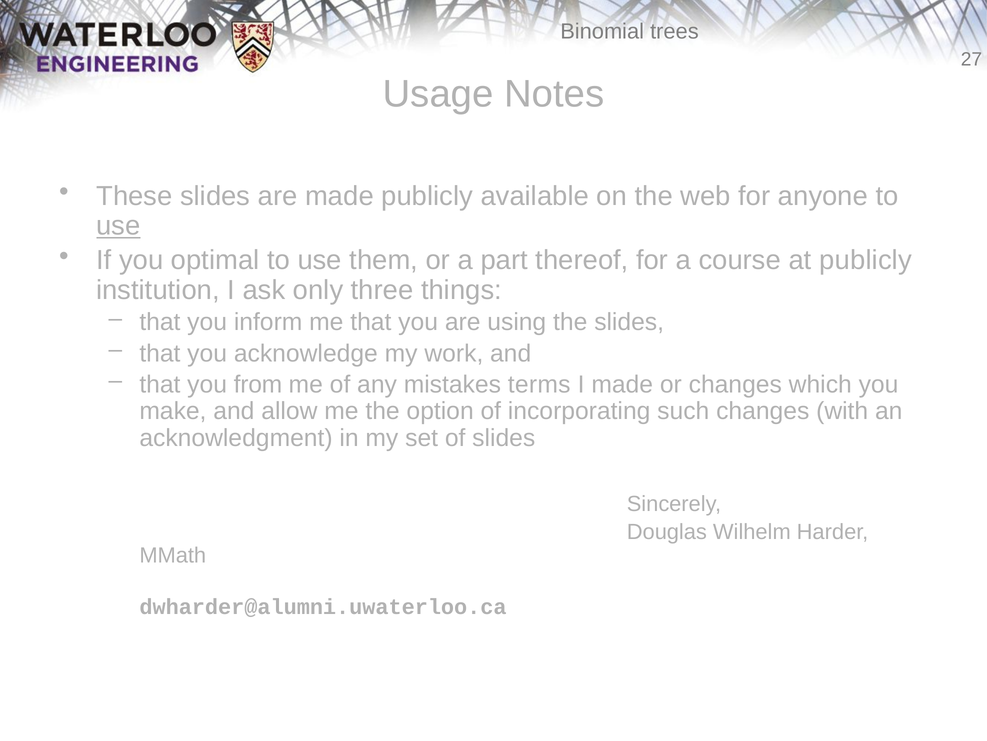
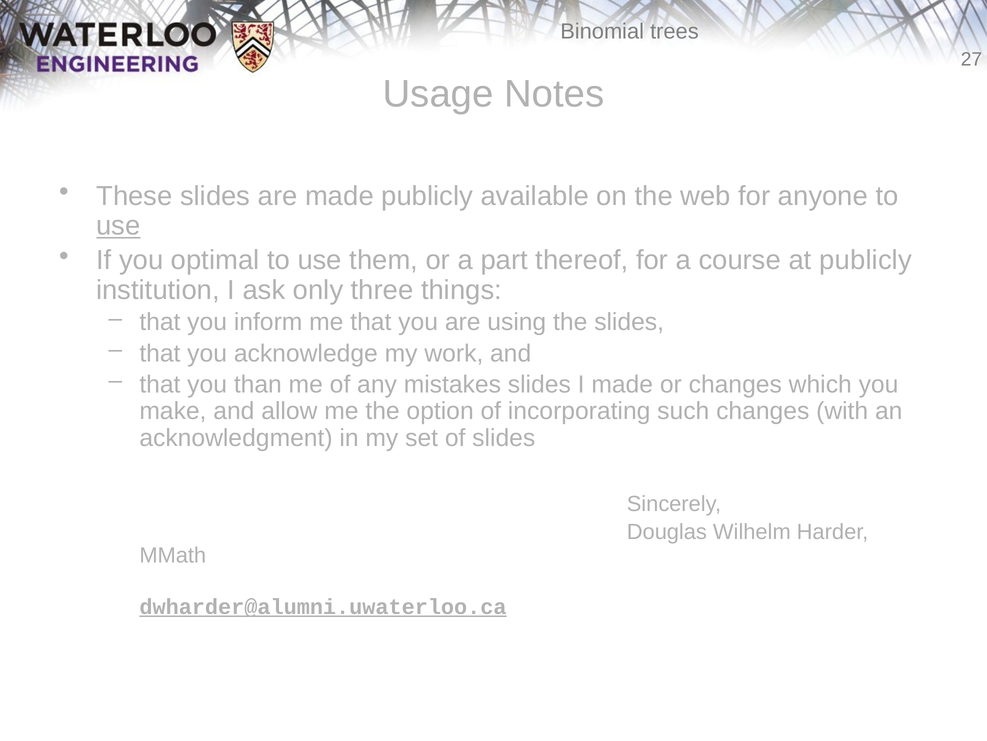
from: from -> than
mistakes terms: terms -> slides
dwharder@alumni.uwaterloo.ca underline: none -> present
